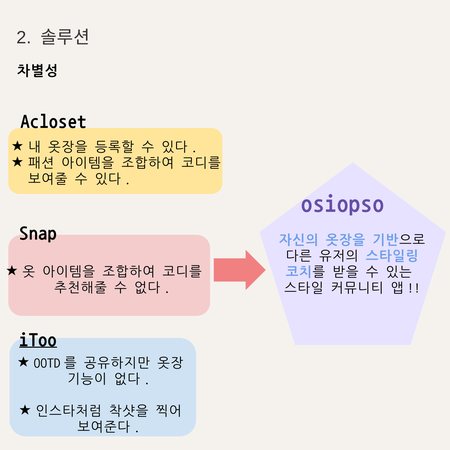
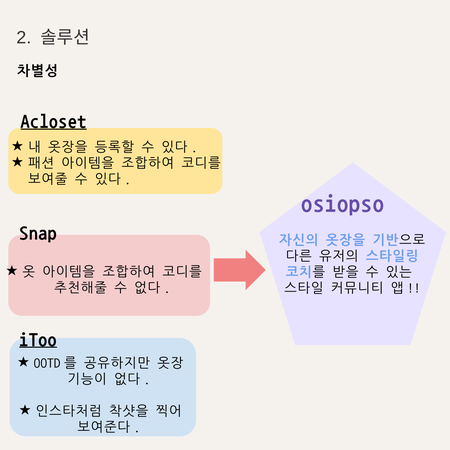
Acloset underline: none -> present
